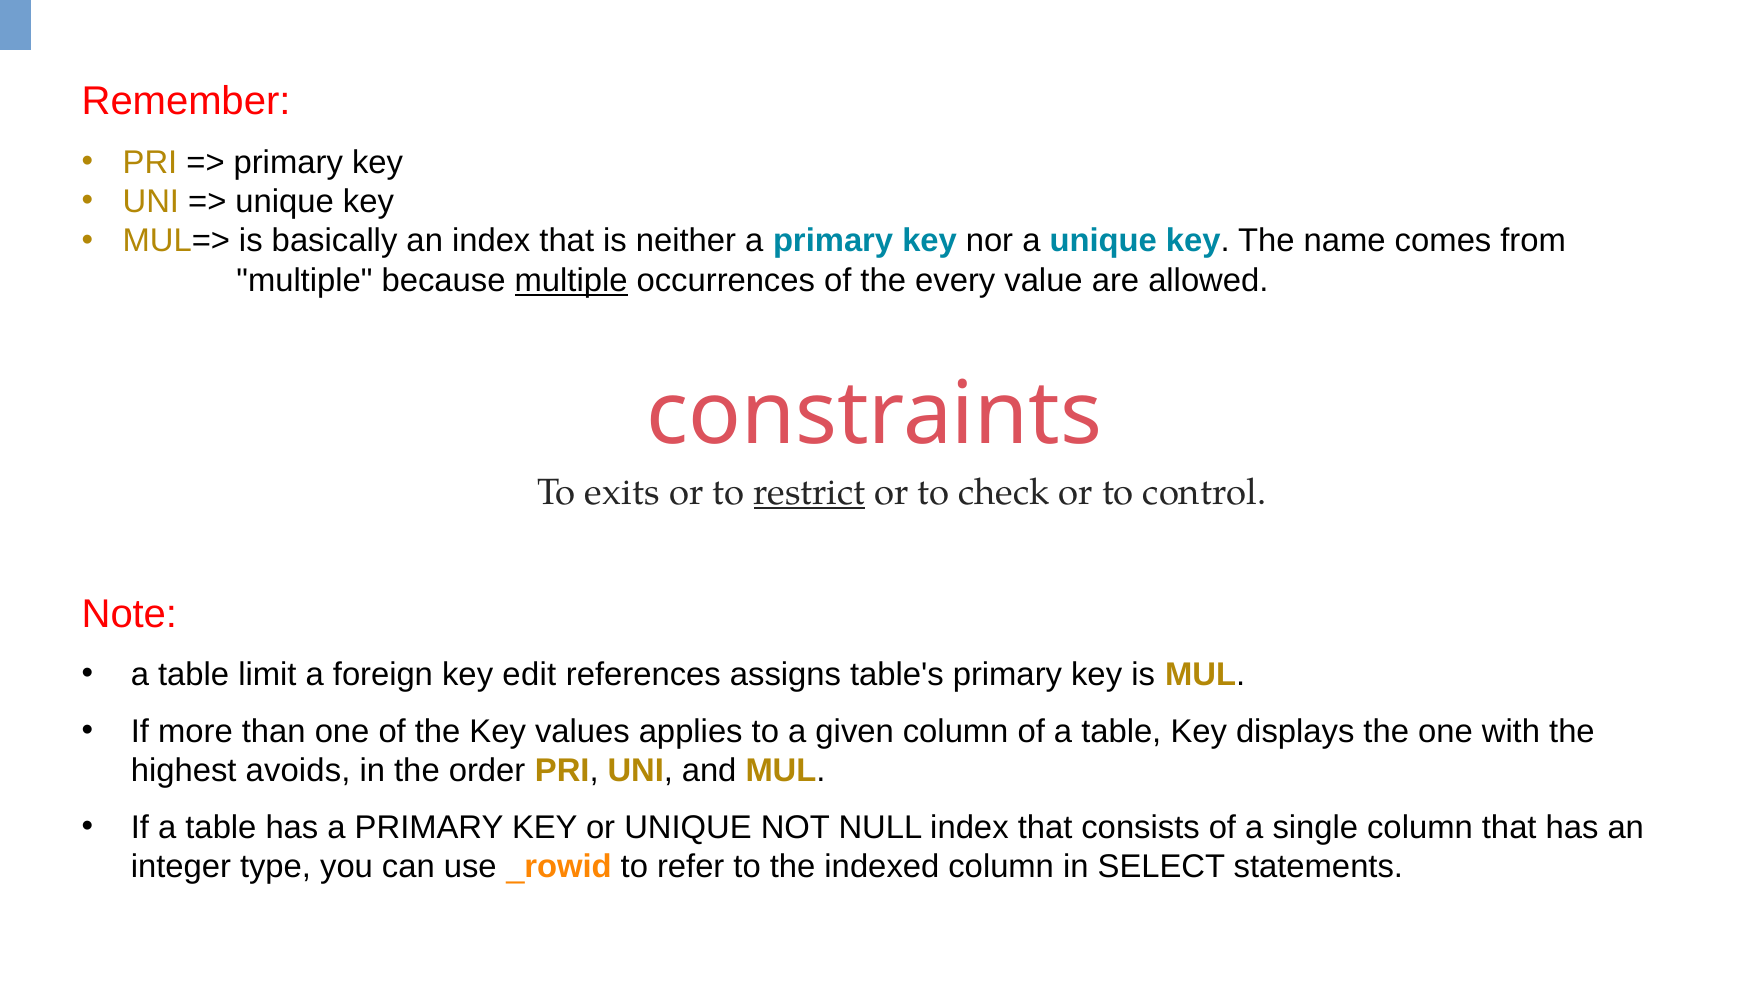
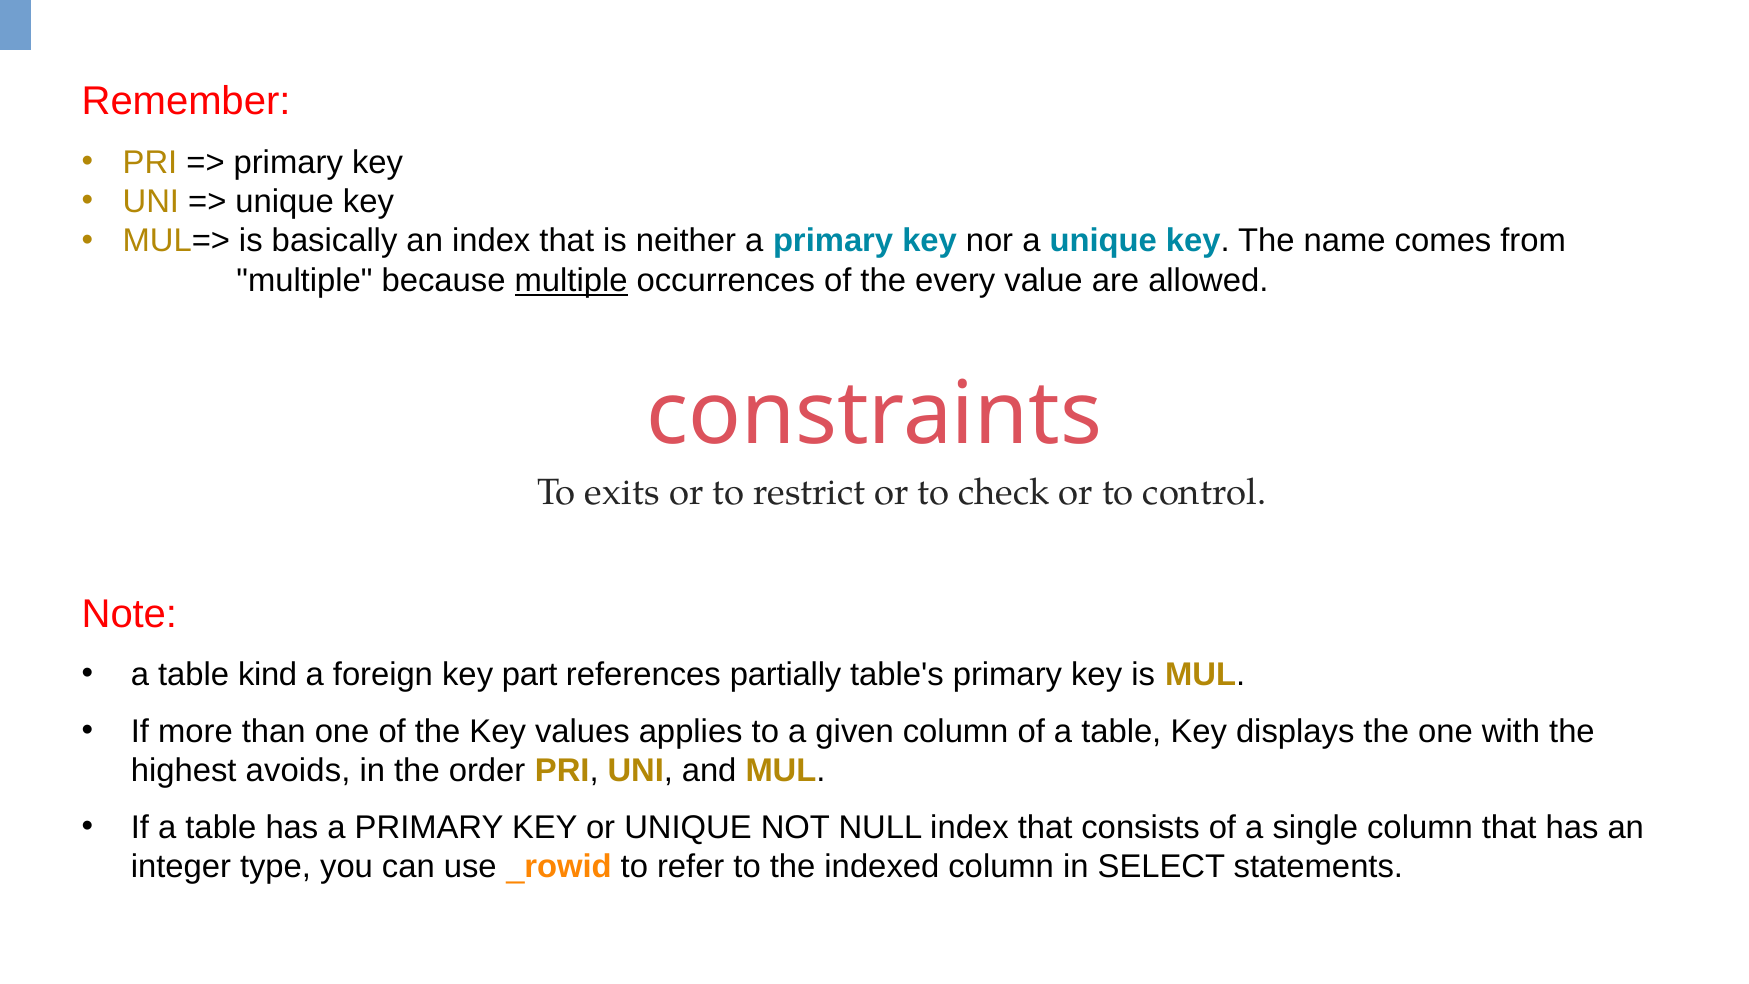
restrict underline: present -> none
limit: limit -> kind
edit: edit -> part
assigns: assigns -> partially
